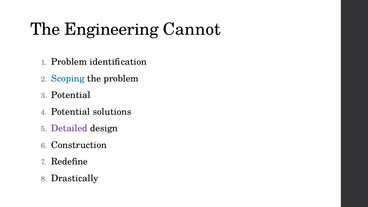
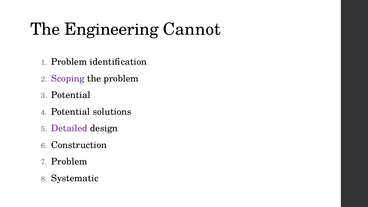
Scoping colour: blue -> purple
Redefine at (69, 162): Redefine -> Problem
Drastically: Drastically -> Systematic
